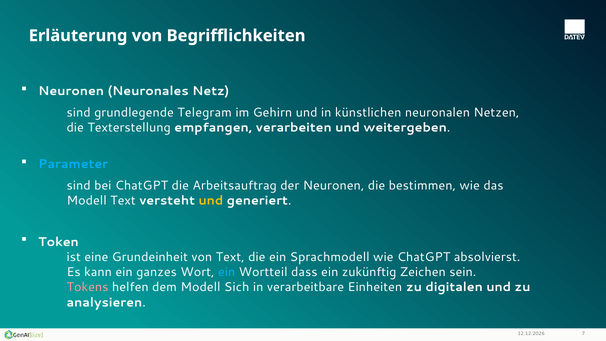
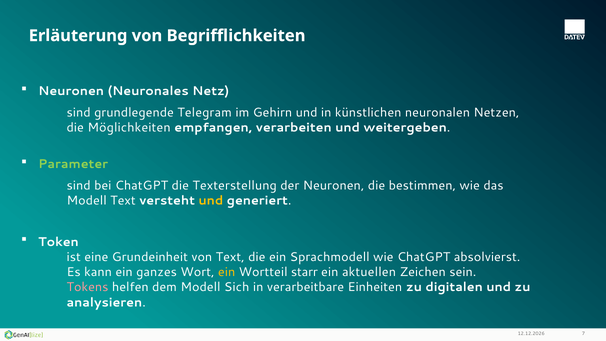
Texterstellung: Texterstellung -> Möglichkeiten
Parameter colour: light blue -> light green
Arbeitsauftrag: Arbeitsauftrag -> Texterstellung
ein at (227, 272) colour: light blue -> yellow
dass: dass -> starr
zukünftig: zukünftig -> aktuellen
